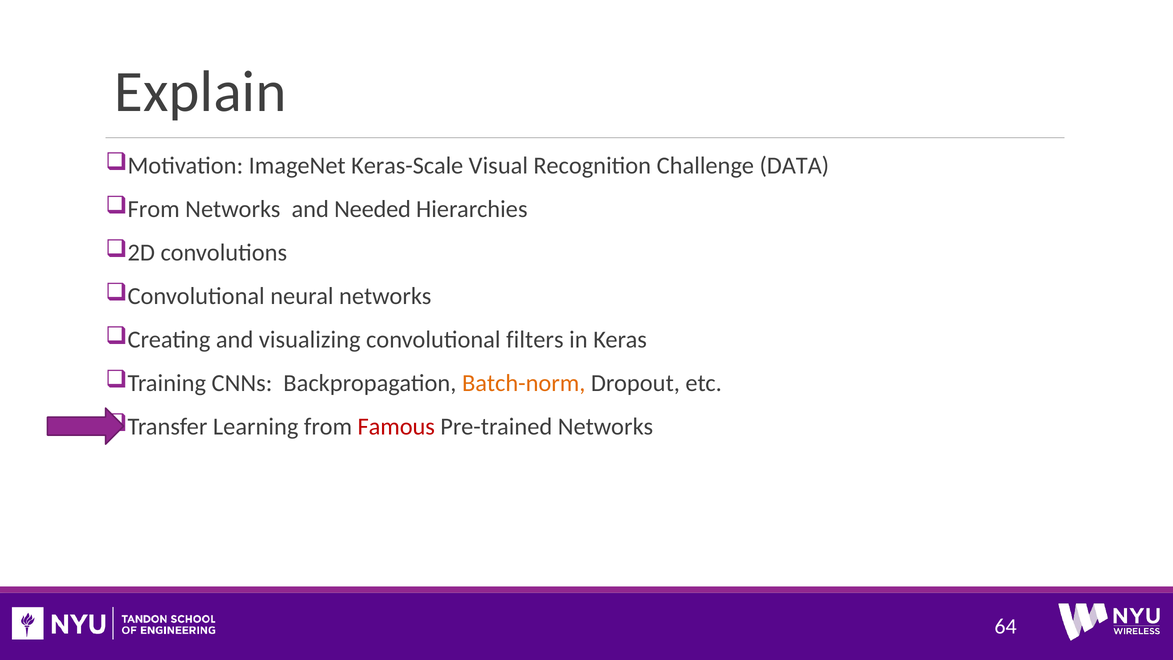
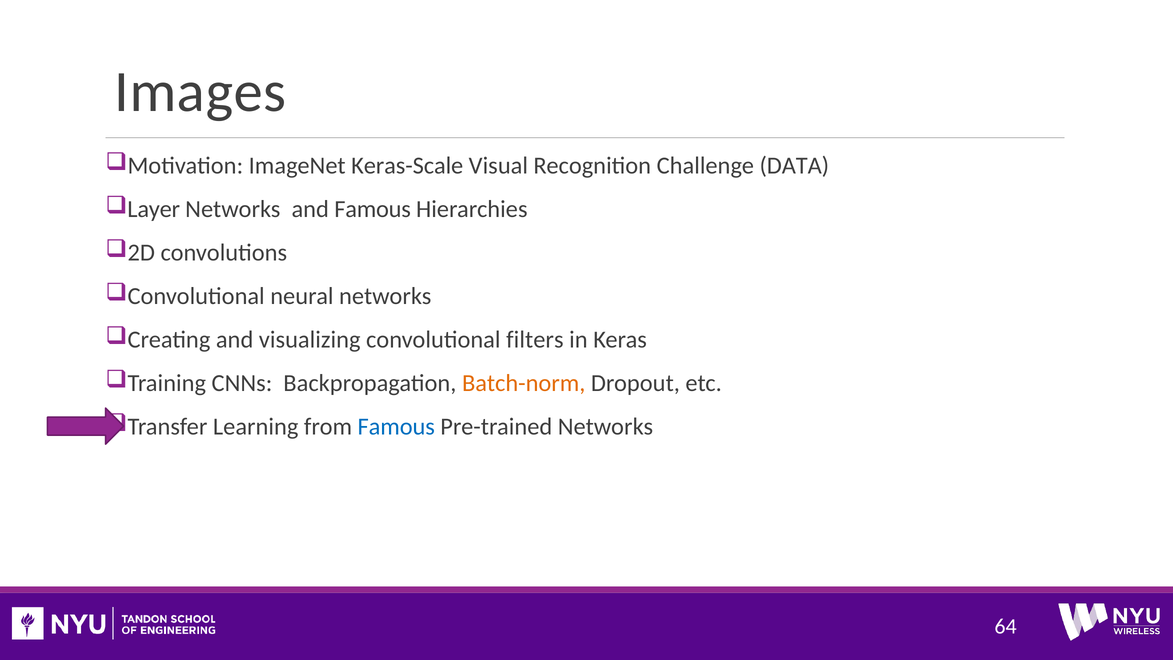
Explain: Explain -> Images
From at (154, 209): From -> Layer
and Needed: Needed -> Famous
Famous at (396, 427) colour: red -> blue
